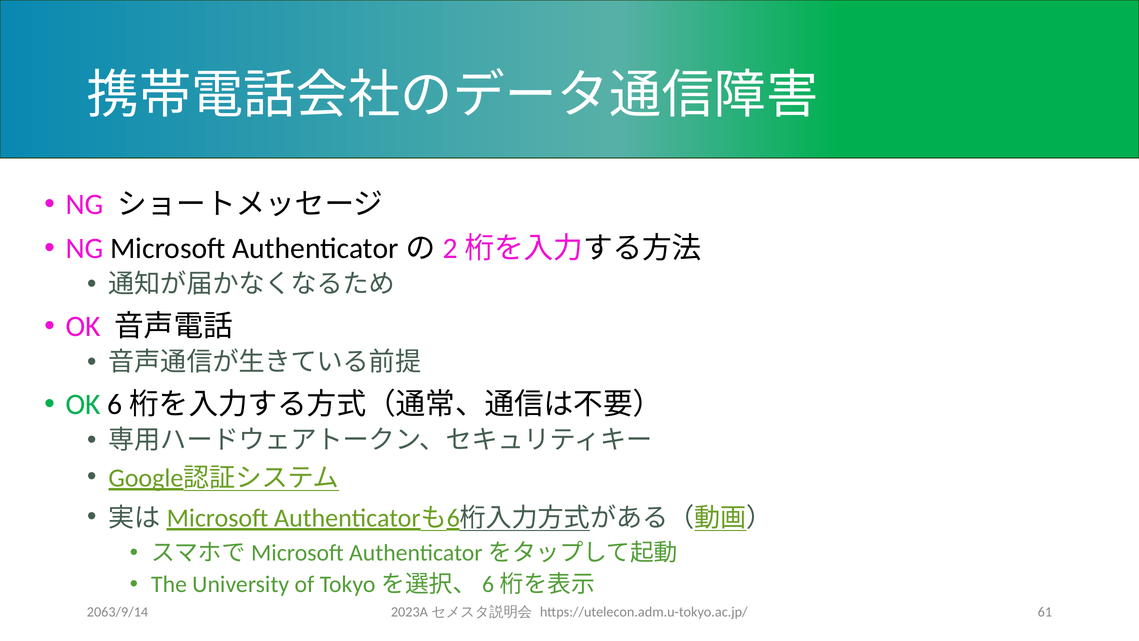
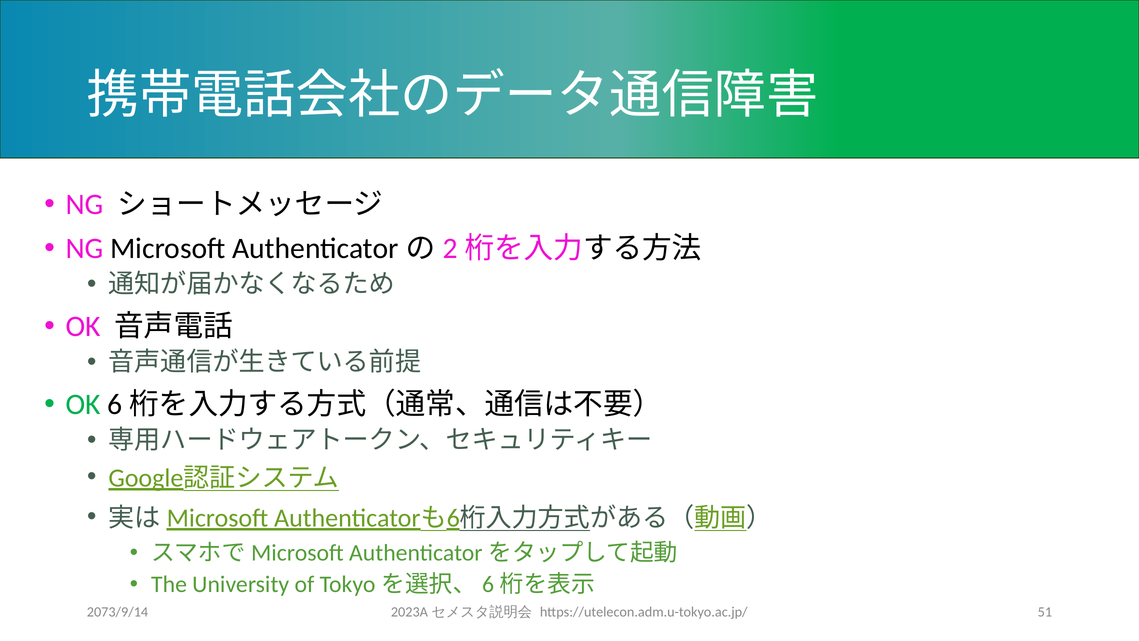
2063/9/14: 2063/9/14 -> 2073/9/14
61: 61 -> 51
